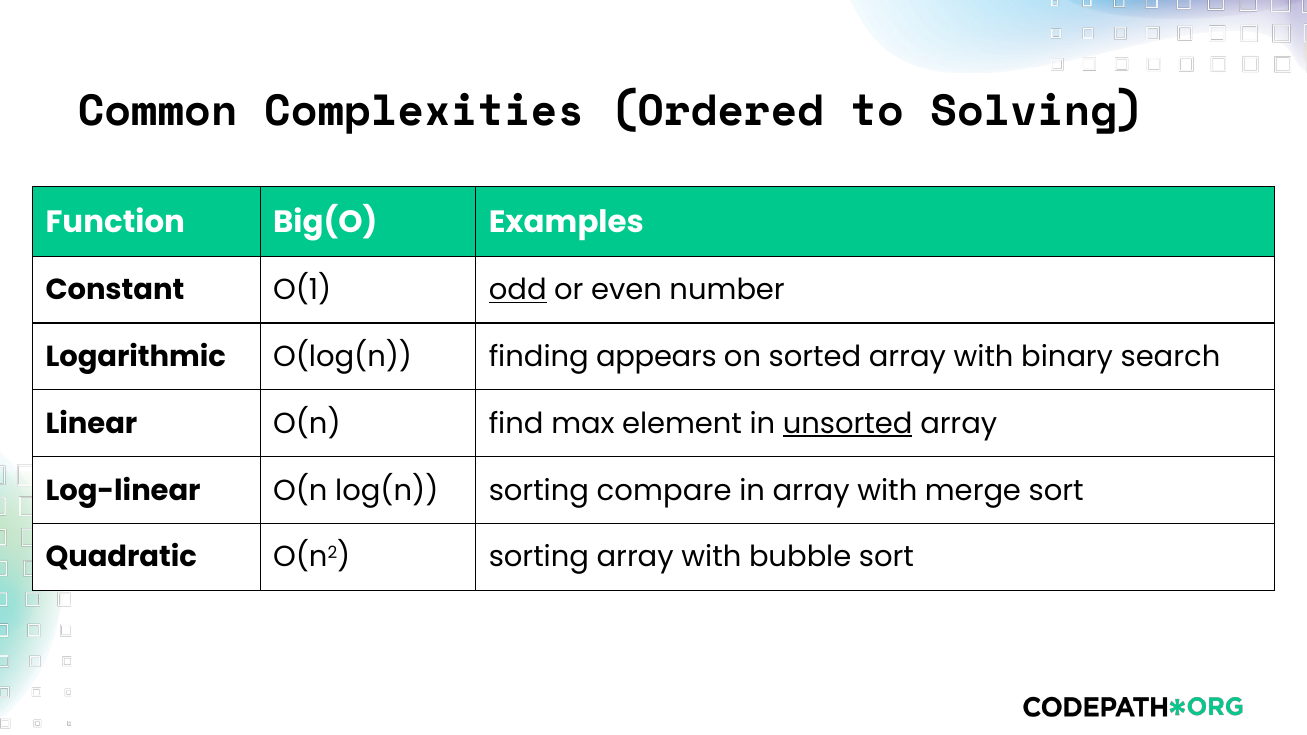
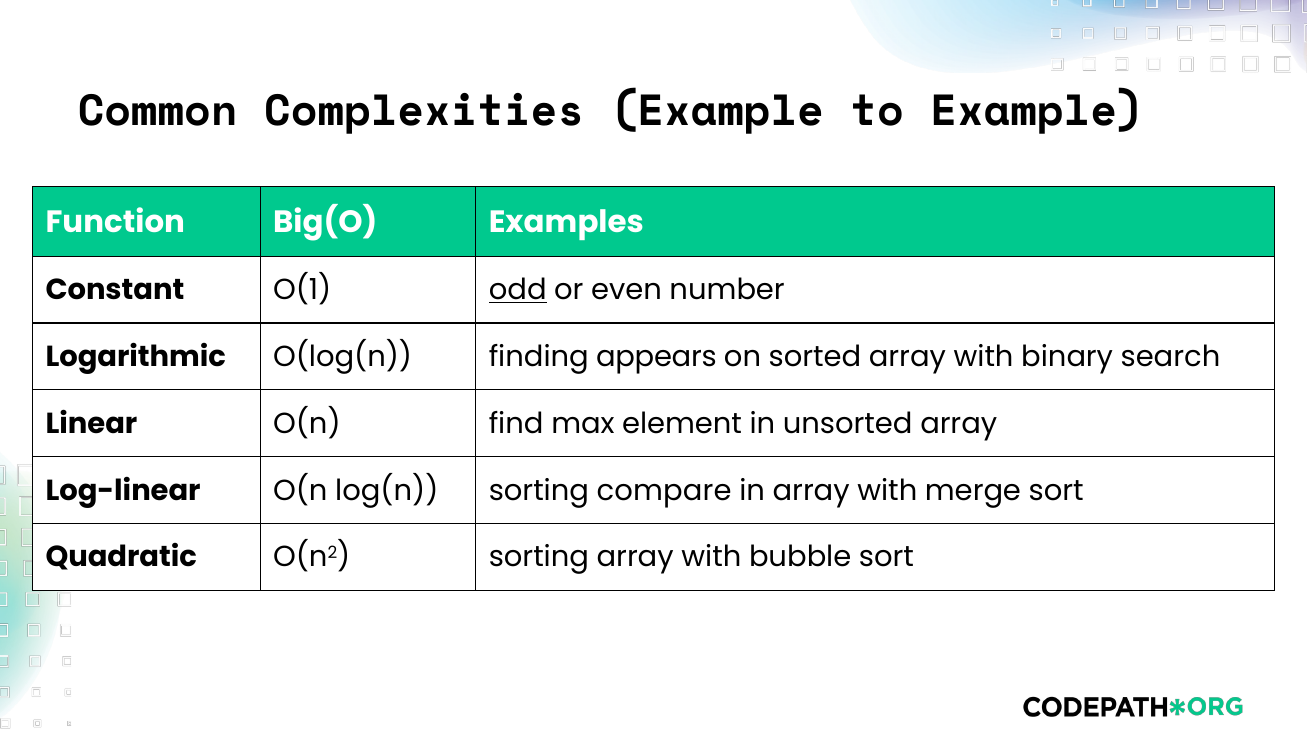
Complexities Ordered: Ordered -> Example
to Solving: Solving -> Example
unsorted underline: present -> none
